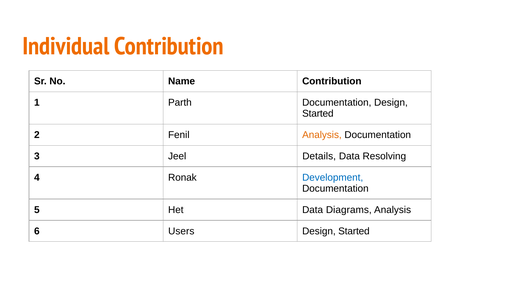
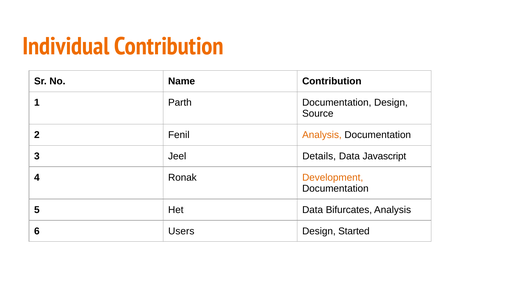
Started at (318, 114): Started -> Source
Resolving: Resolving -> Javascript
Development colour: blue -> orange
Diagrams: Diagrams -> Bifurcates
